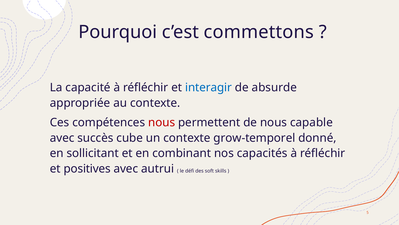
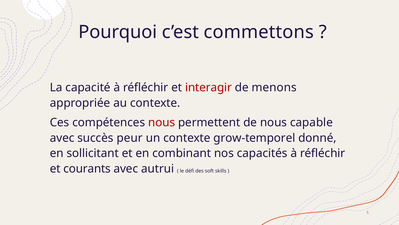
interagir colour: blue -> red
absurde: absurde -> menons
cube: cube -> peur
positives: positives -> courants
